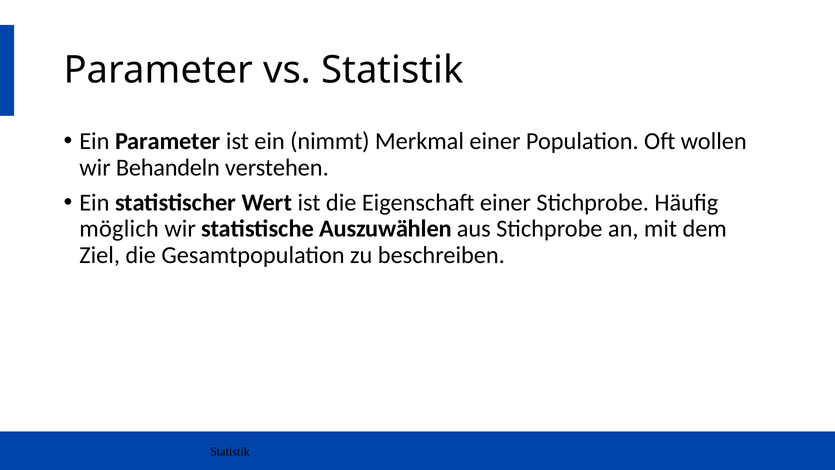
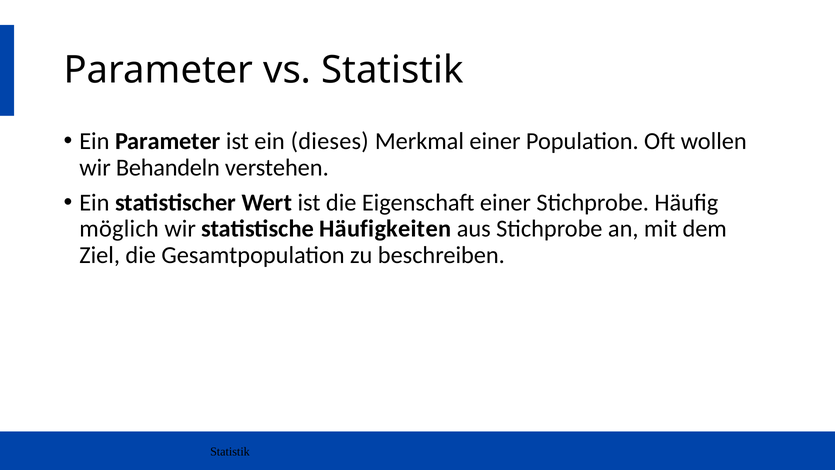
nimmt: nimmt -> dieses
Auszuwählen: Auszuwählen -> Häufigkeiten
